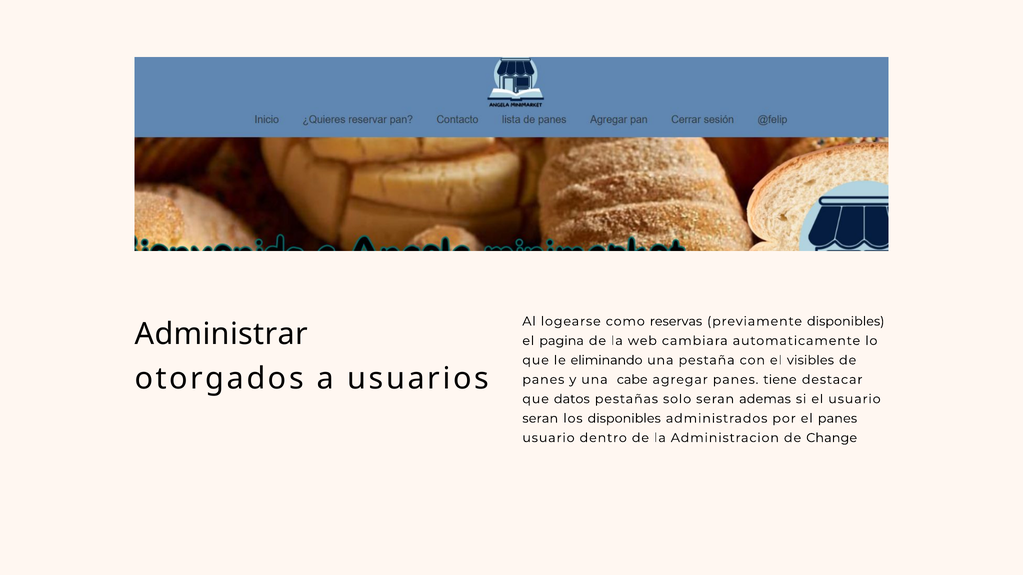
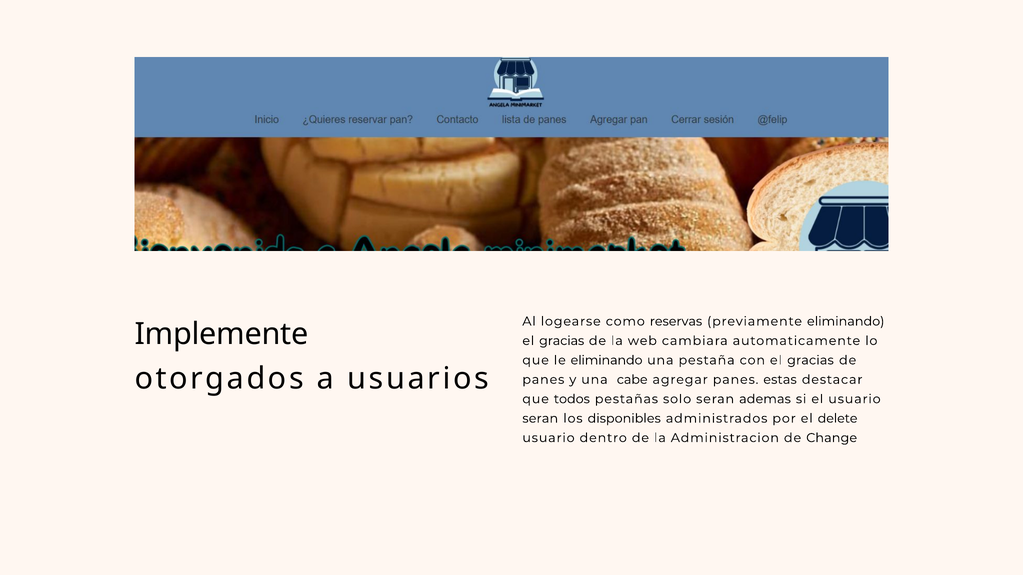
previamente disponibles: disponibles -> eliminando
Administrar: Administrar -> Implemente
pagina at (562, 341): pagina -> gracias
con el visibles: visibles -> gracias
tiene: tiene -> estas
datos: datos -> todos
el panes: panes -> delete
